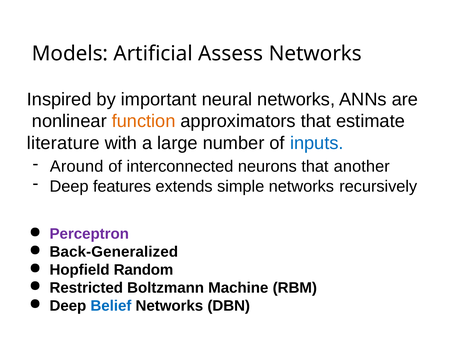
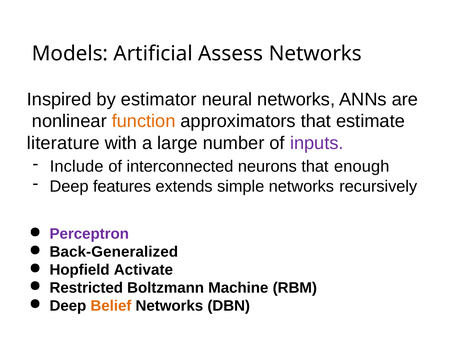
important: important -> estimator
inputs colour: blue -> purple
Around: Around -> Include
another: another -> enough
Random: Random -> Activate
Belief colour: blue -> orange
